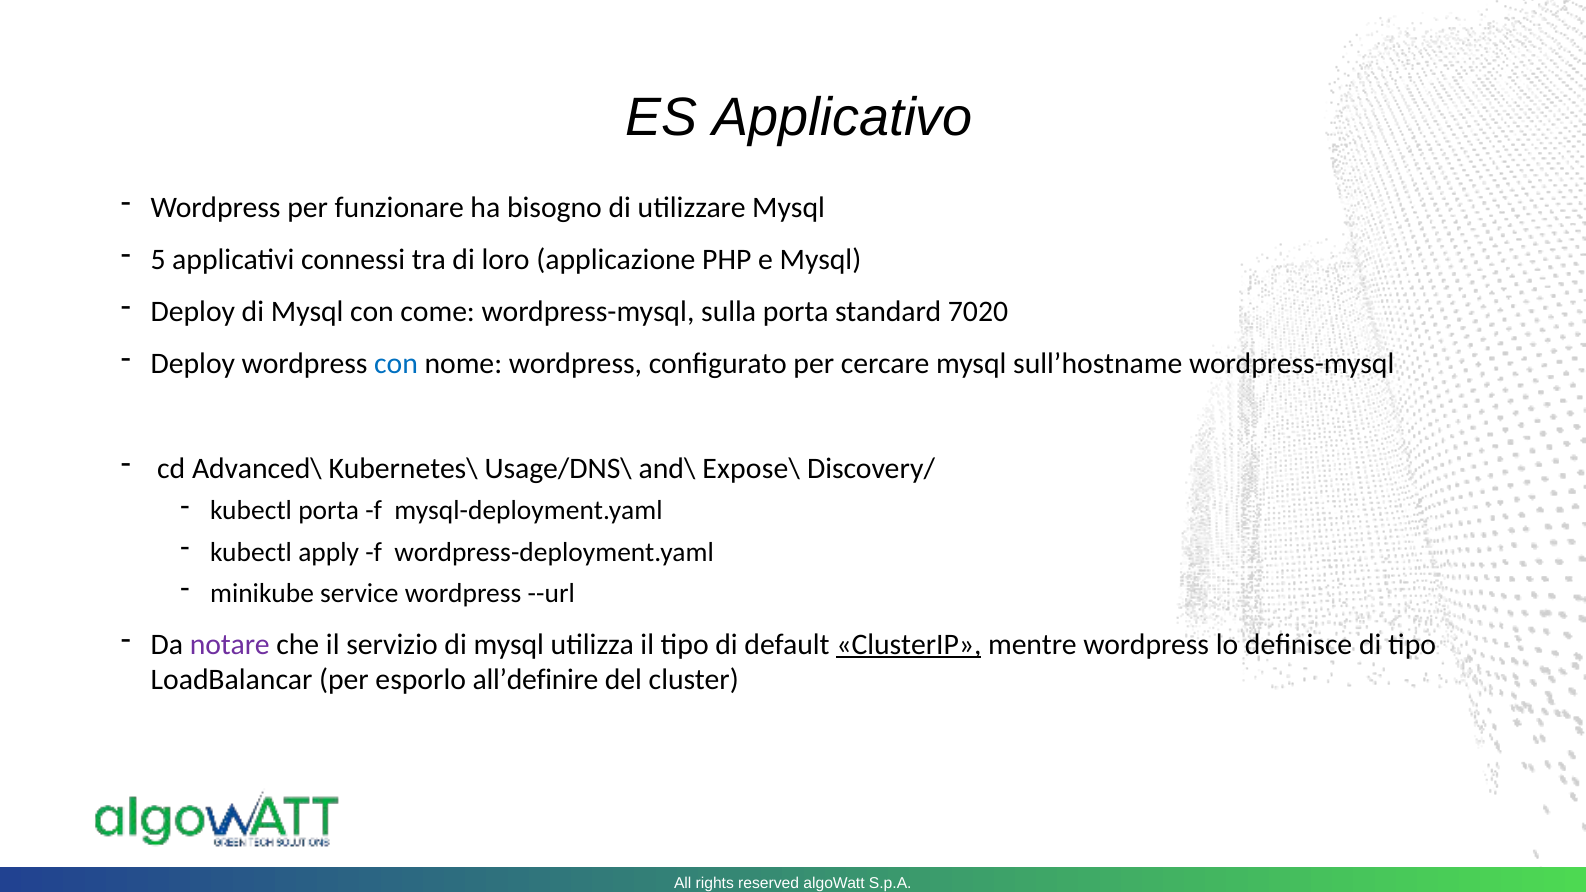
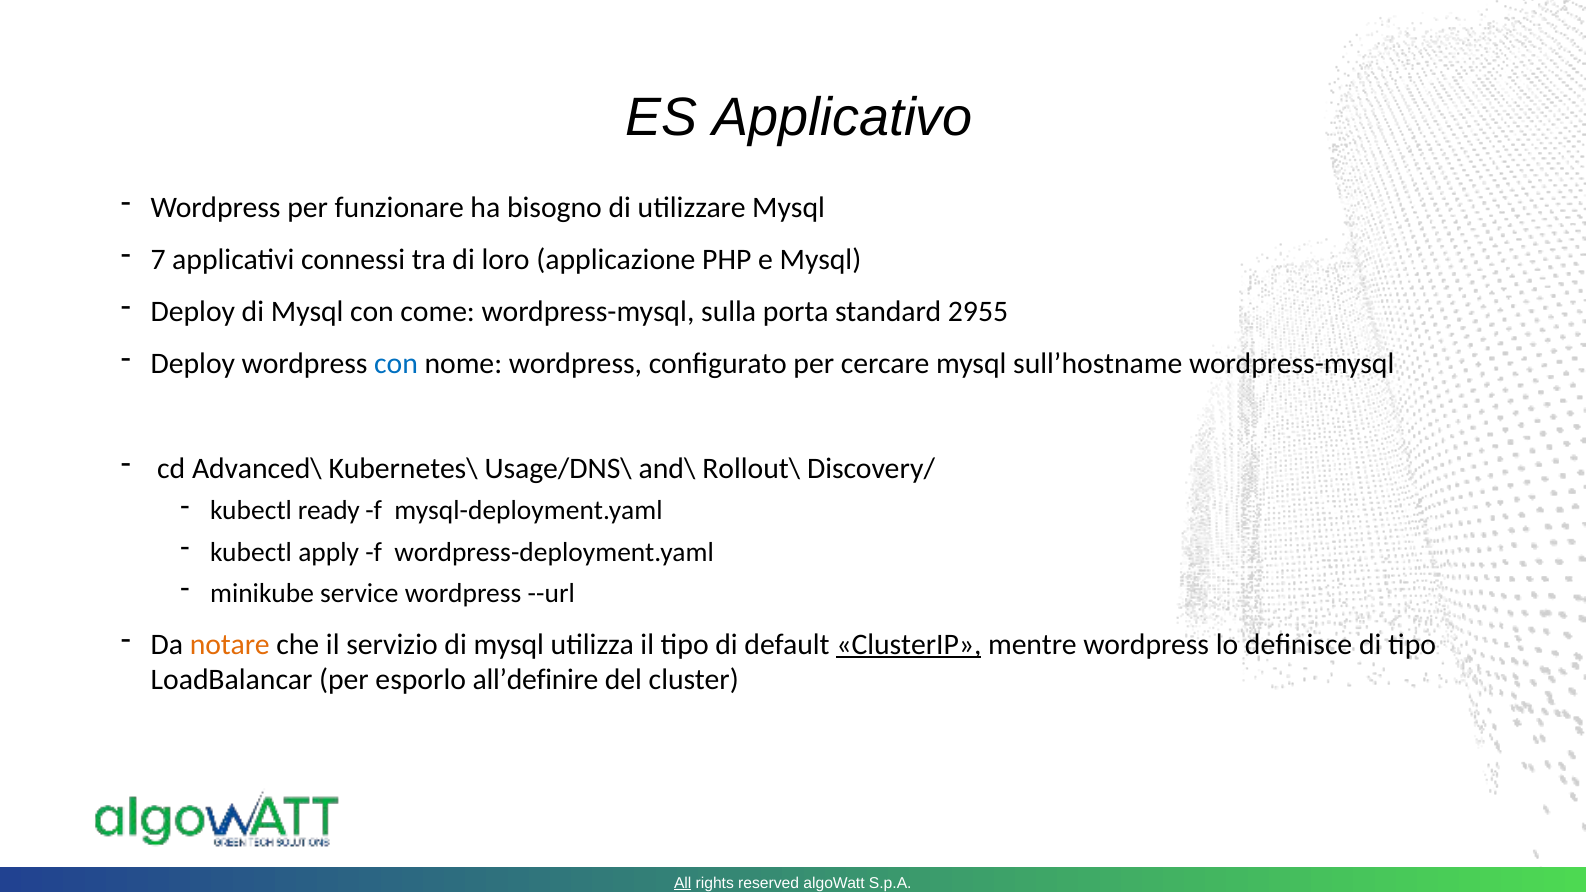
5: 5 -> 7
7020: 7020 -> 2955
Expose\: Expose\ -> Rollout\
kubectl porta: porta -> ready
notare colour: purple -> orange
All underline: none -> present
